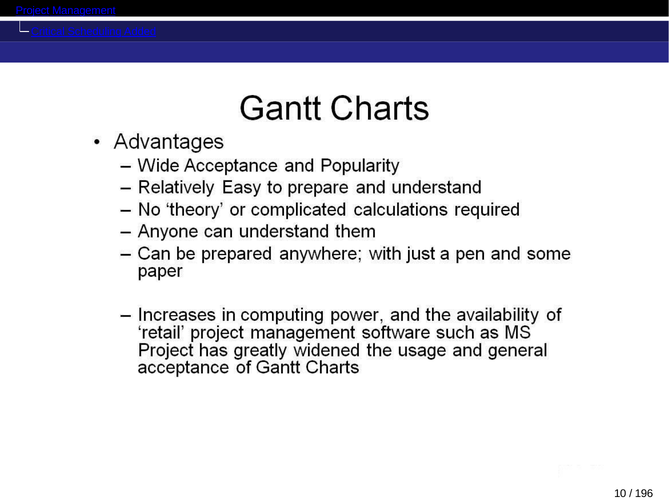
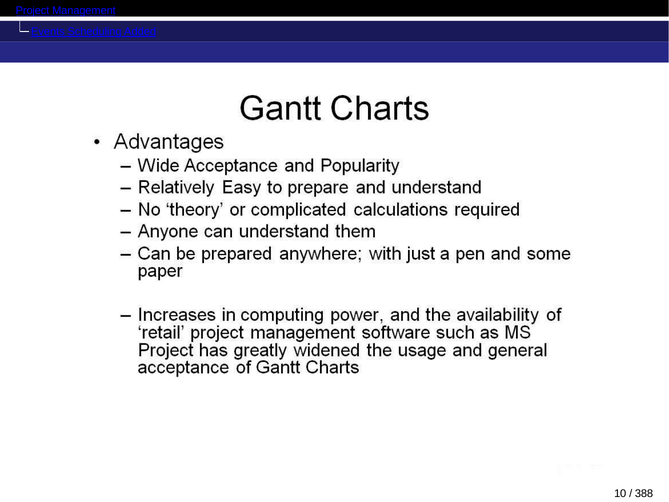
Critical: Critical -> Events
196: 196 -> 388
